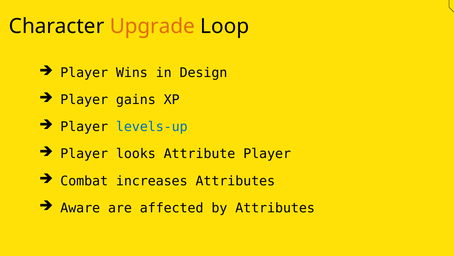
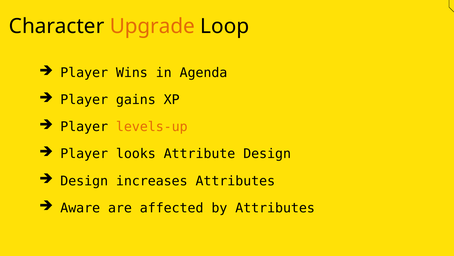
Design: Design -> Agenda
levels-up colour: blue -> orange
Attribute Player: Player -> Design
Combat at (84, 181): Combat -> Design
